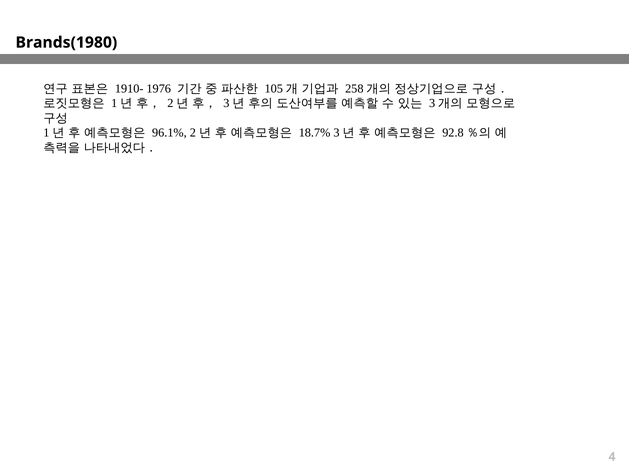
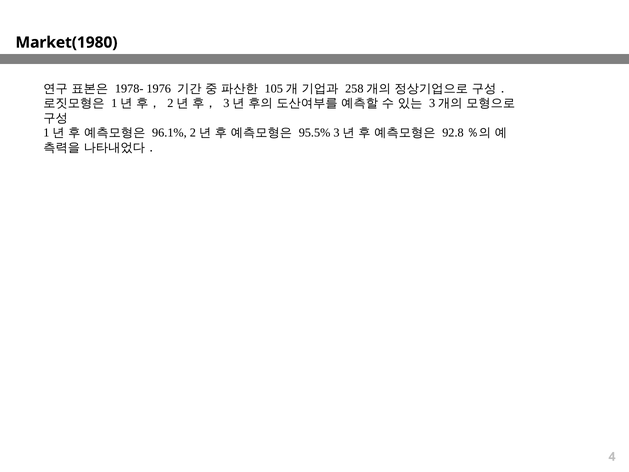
Brands(1980: Brands(1980 -> Market(1980
1910-: 1910- -> 1978-
18.7%: 18.7% -> 95.5%
